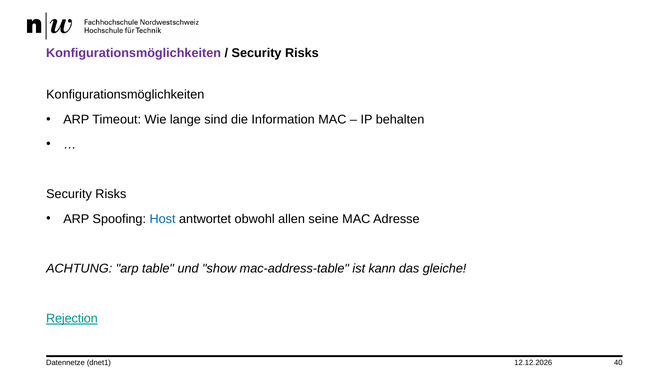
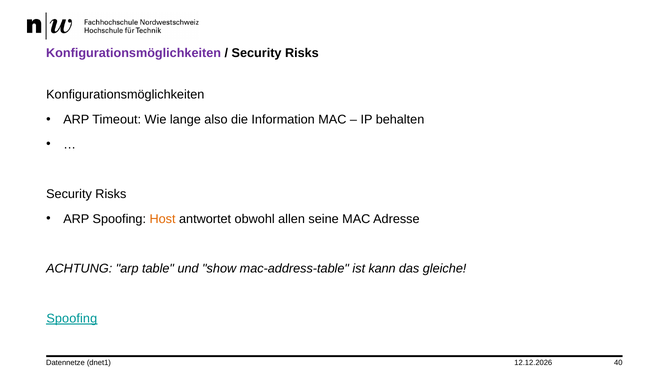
sind: sind -> also
Host colour: blue -> orange
Rejection at (72, 319): Rejection -> Spoofing
